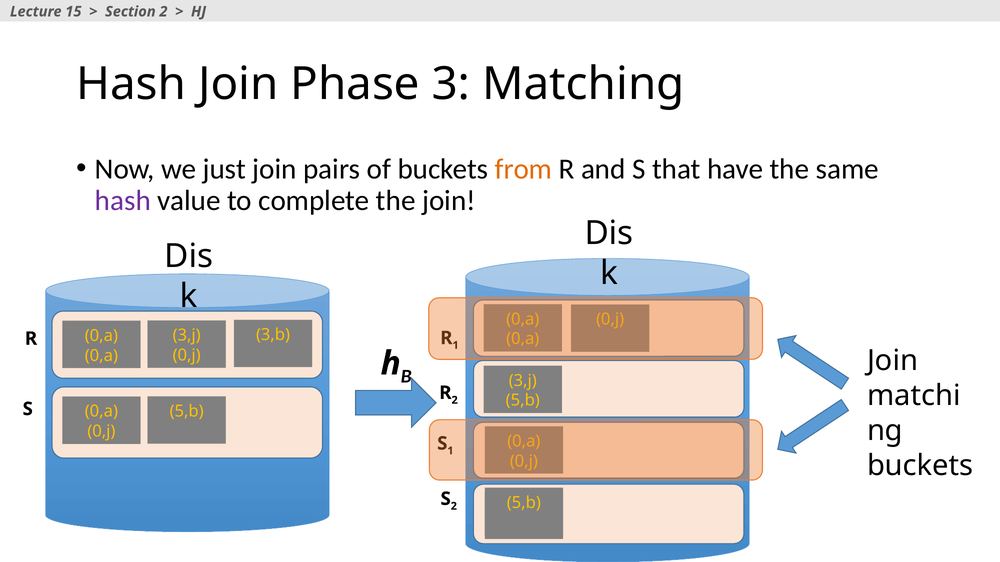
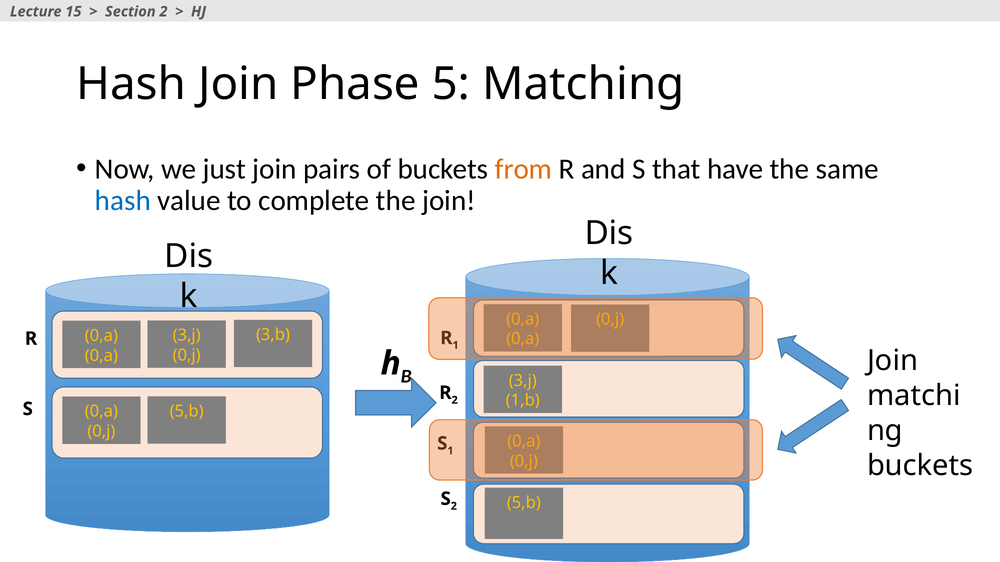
3: 3 -> 5
hash at (123, 201) colour: purple -> blue
5,b at (523, 401): 5,b -> 1,b
